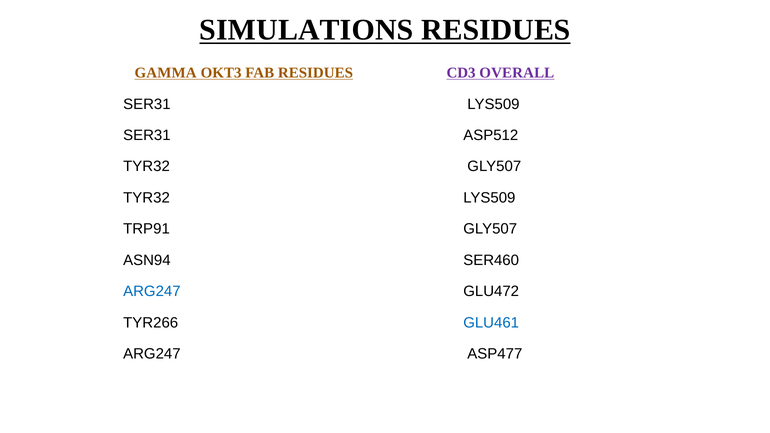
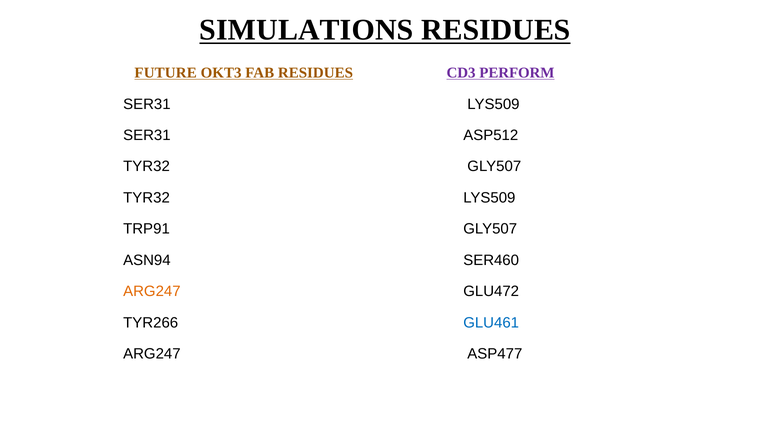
GAMMA: GAMMA -> FUTURE
OVERALL: OVERALL -> PERFORM
ARG247 at (152, 292) colour: blue -> orange
